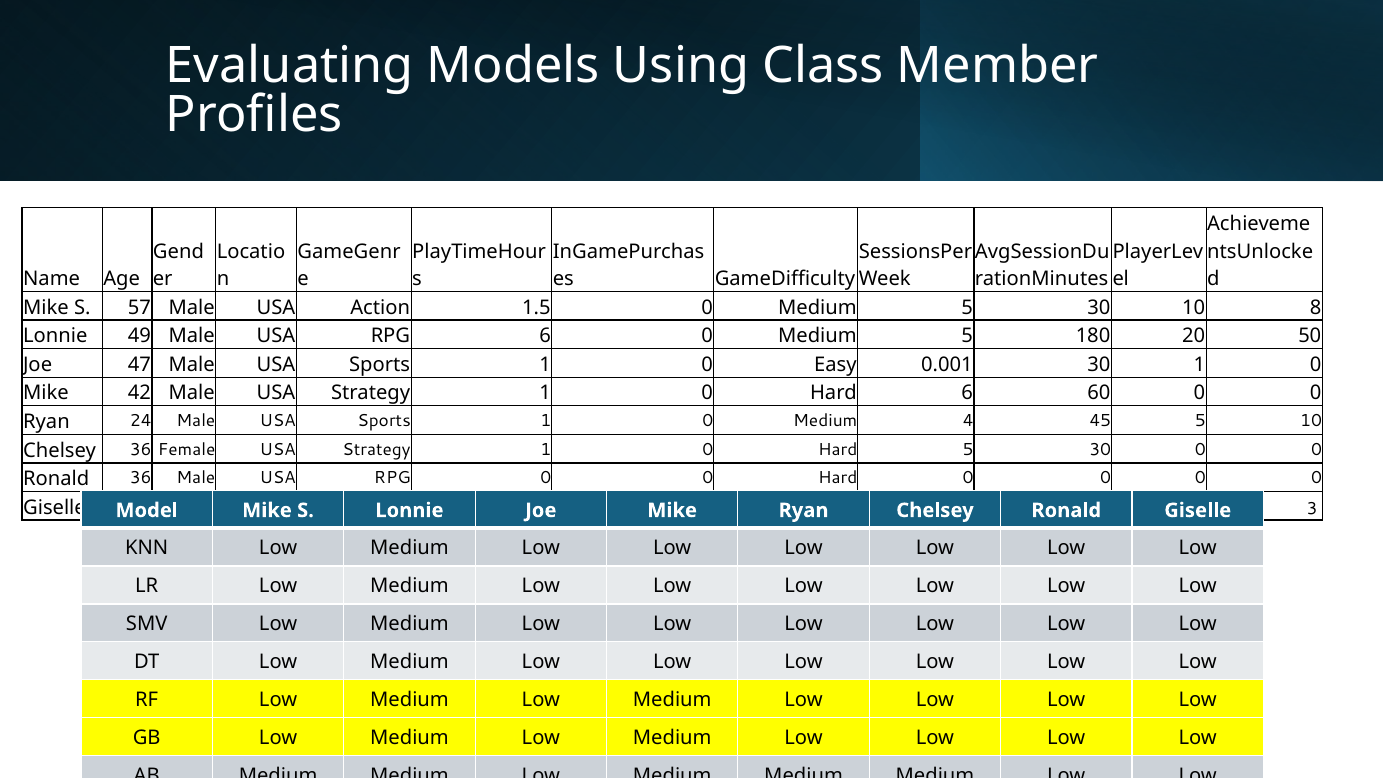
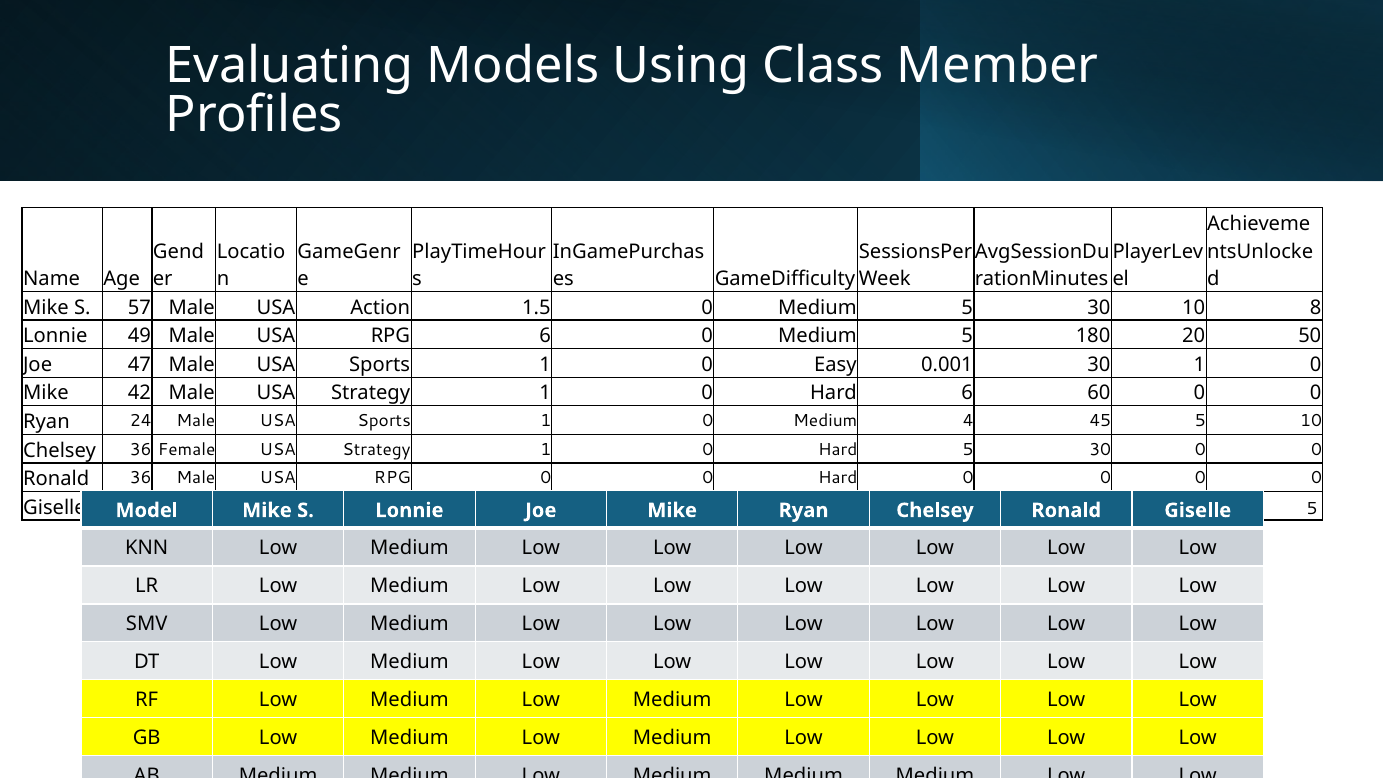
3 at (1312, 509): 3 -> 5
